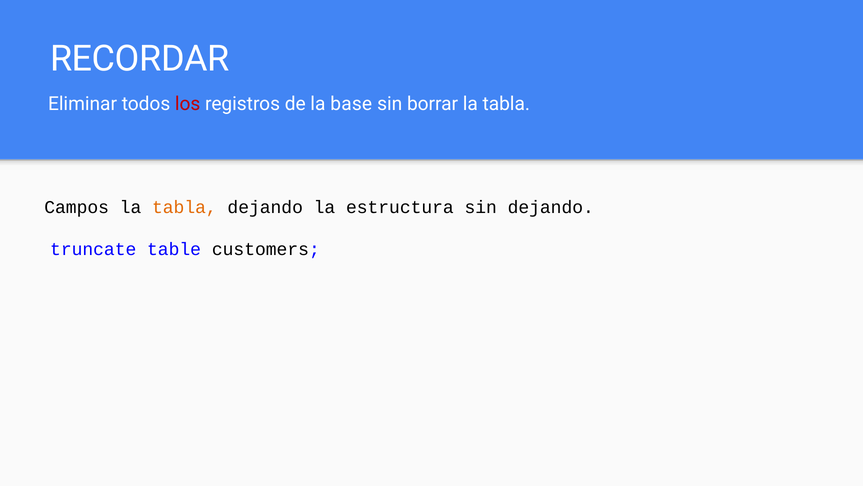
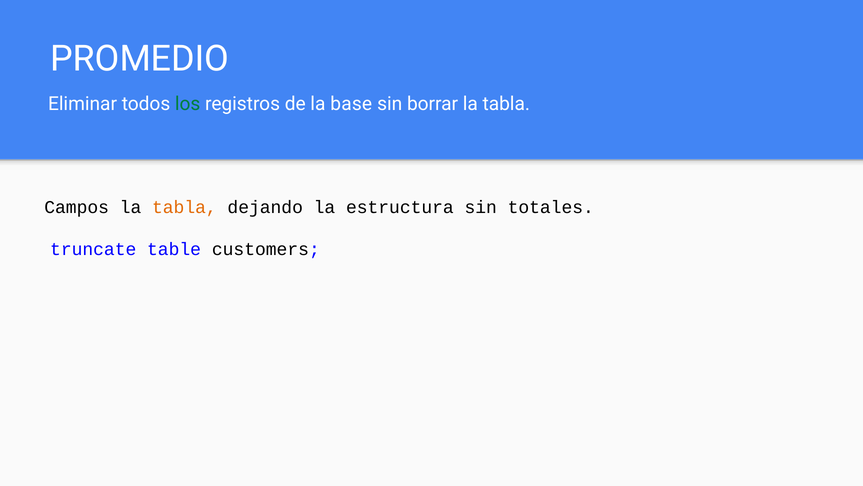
RECORDAR: RECORDAR -> PROMEDIO
los colour: red -> green
sin dejando: dejando -> totales
